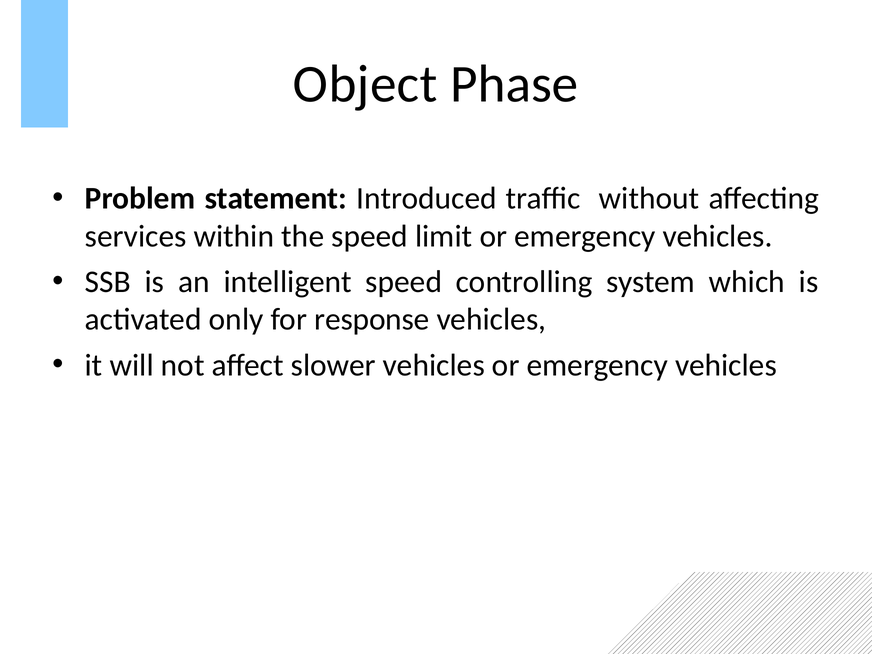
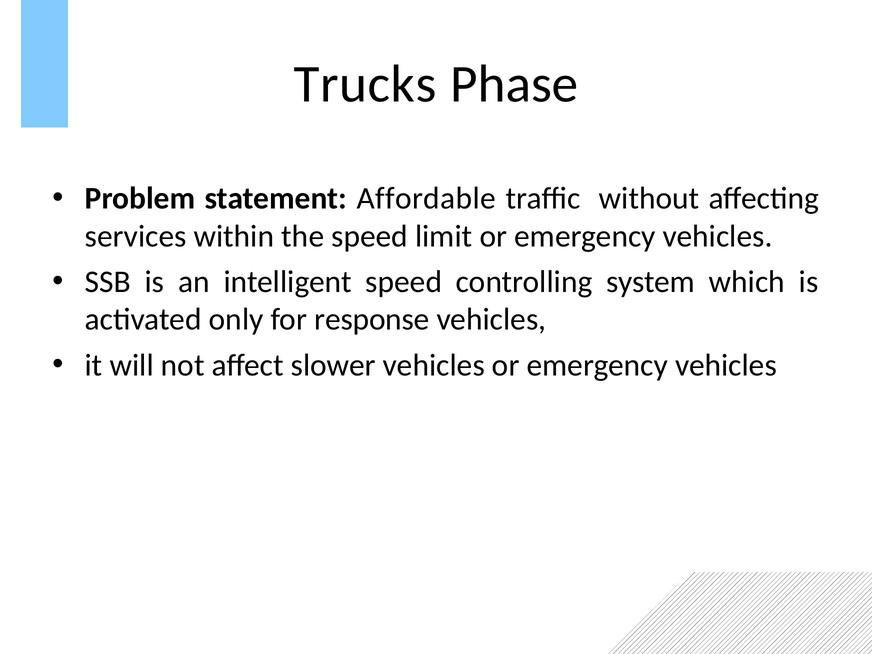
Object: Object -> Trucks
Introduced: Introduced -> Affordable
